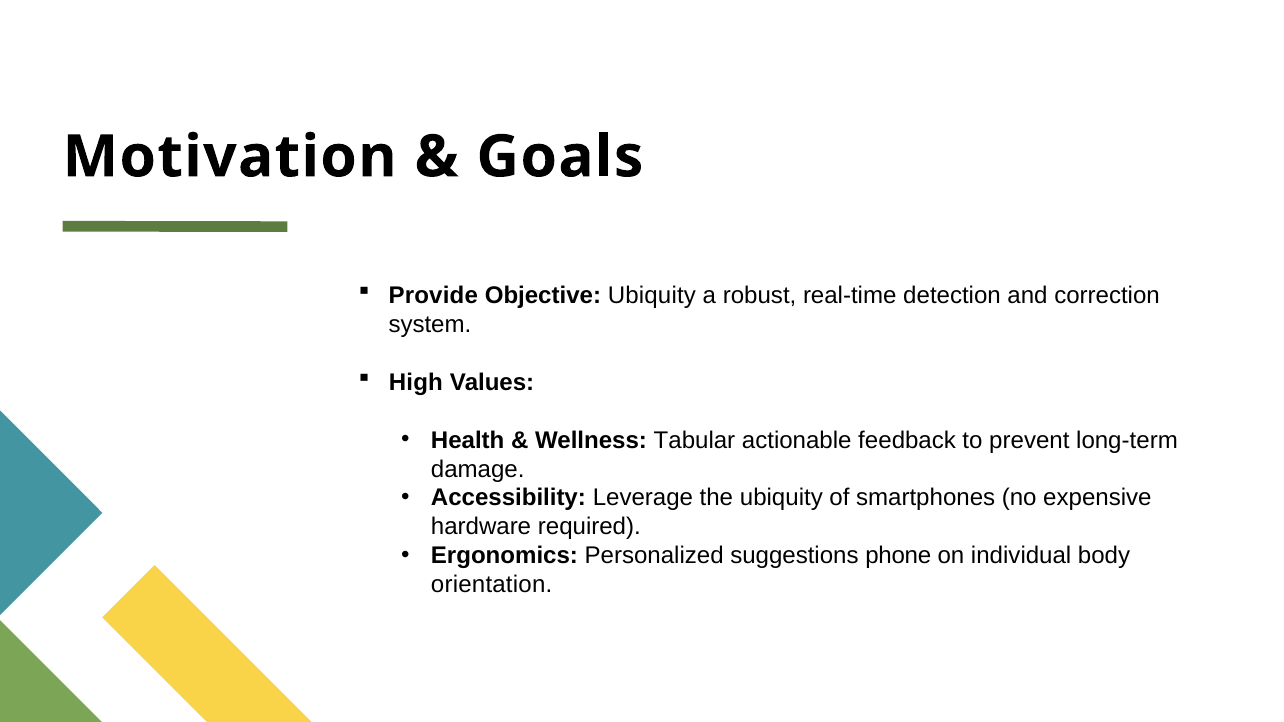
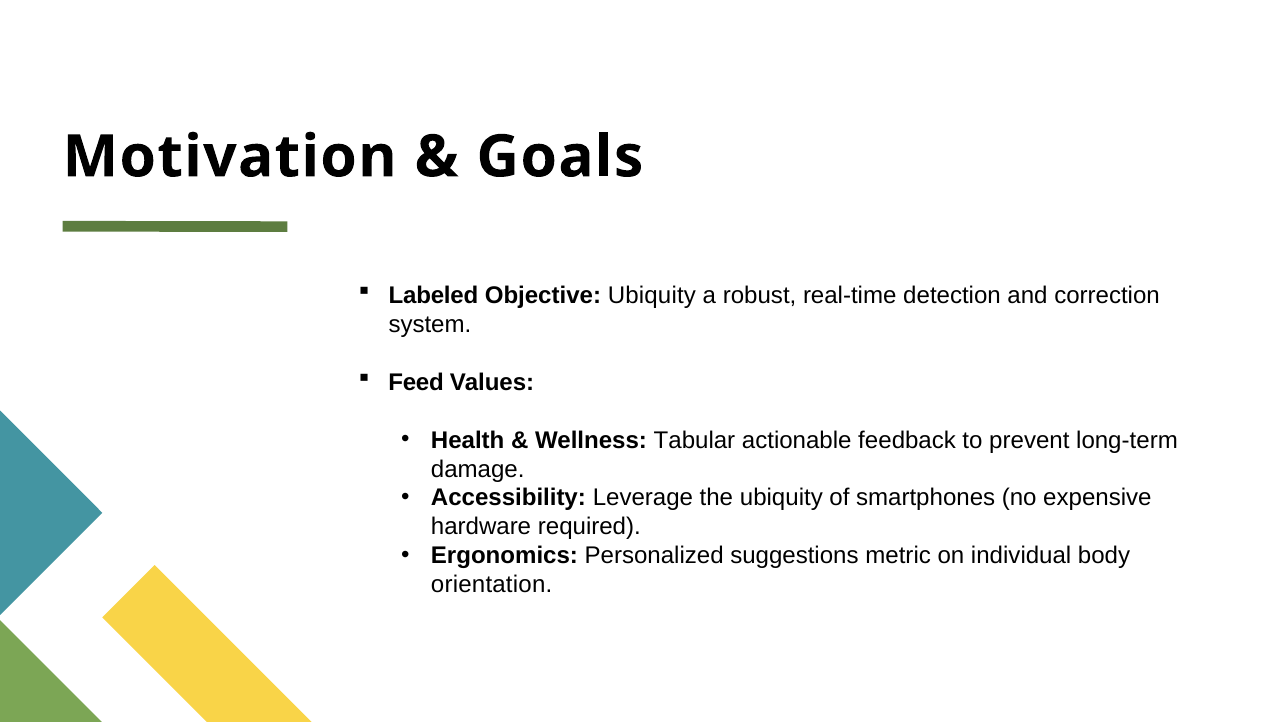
Provide: Provide -> Labeled
High: High -> Feed
phone: phone -> metric
